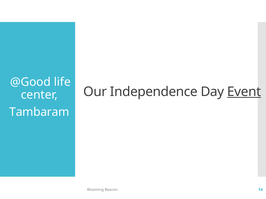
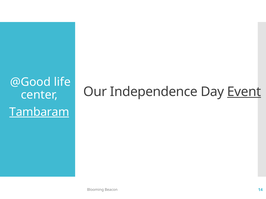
Tambaram underline: none -> present
